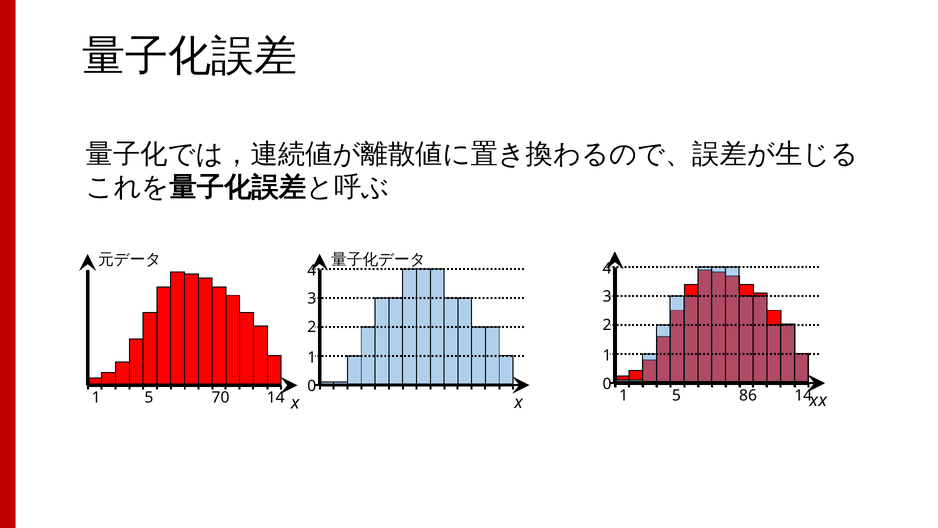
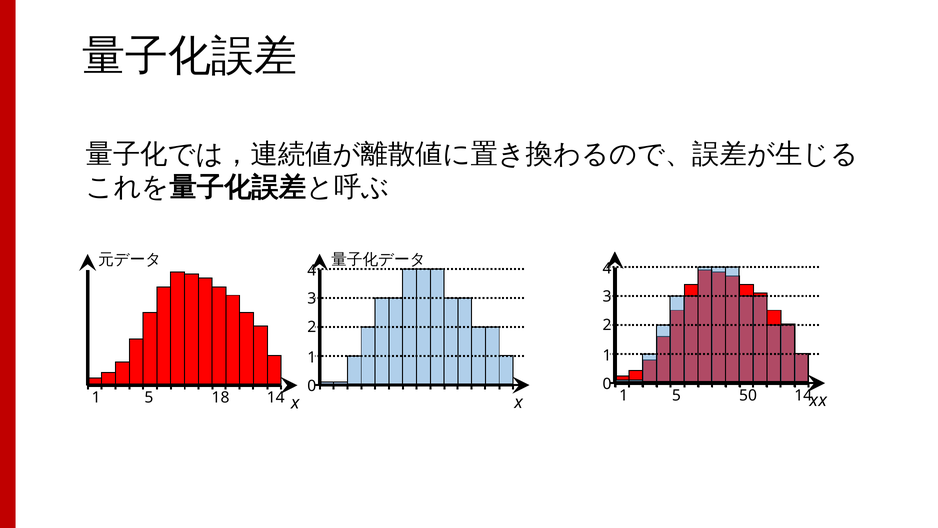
86: 86 -> 50
70: 70 -> 18
